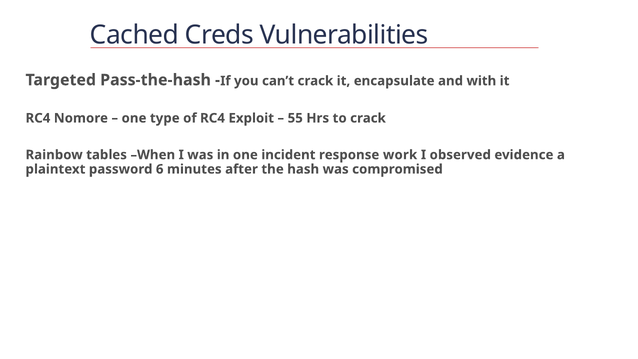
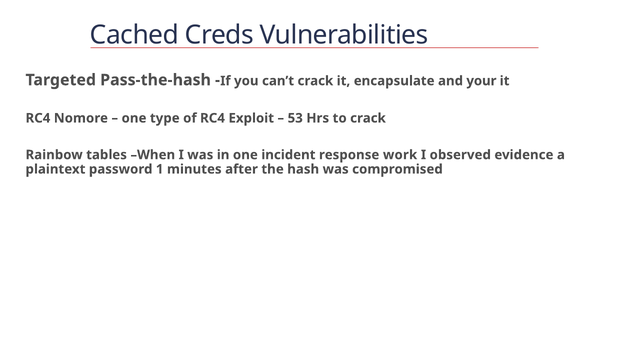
with: with -> your
55: 55 -> 53
6: 6 -> 1
